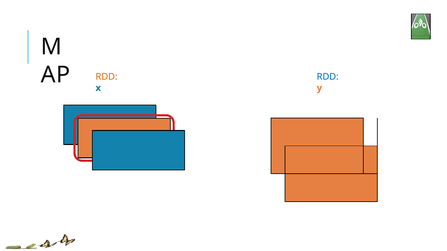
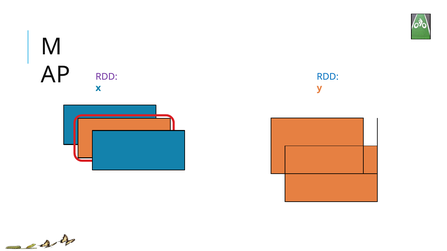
RDD at (107, 77) colour: orange -> purple
